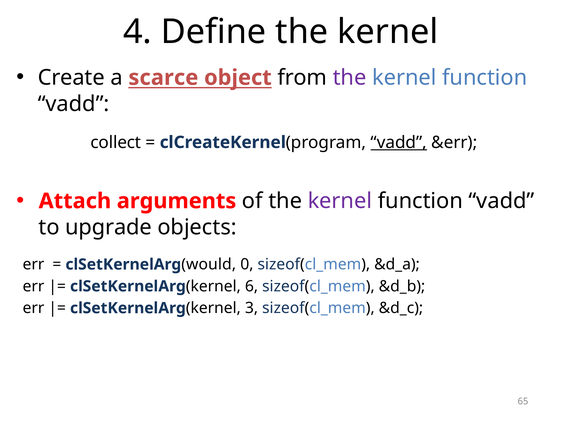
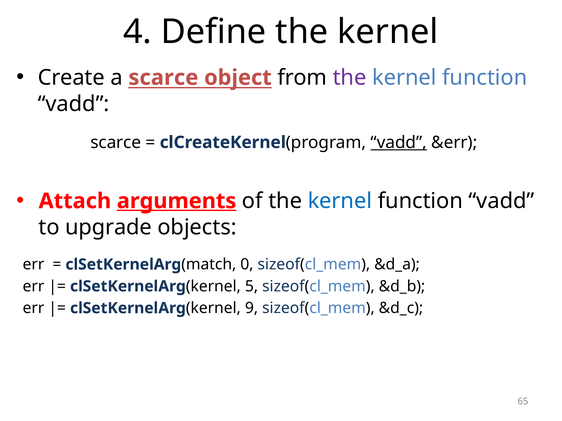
collect at (116, 143): collect -> scarce
arguments underline: none -> present
kernel at (340, 201) colour: purple -> blue
would: would -> match
6: 6 -> 5
3: 3 -> 9
